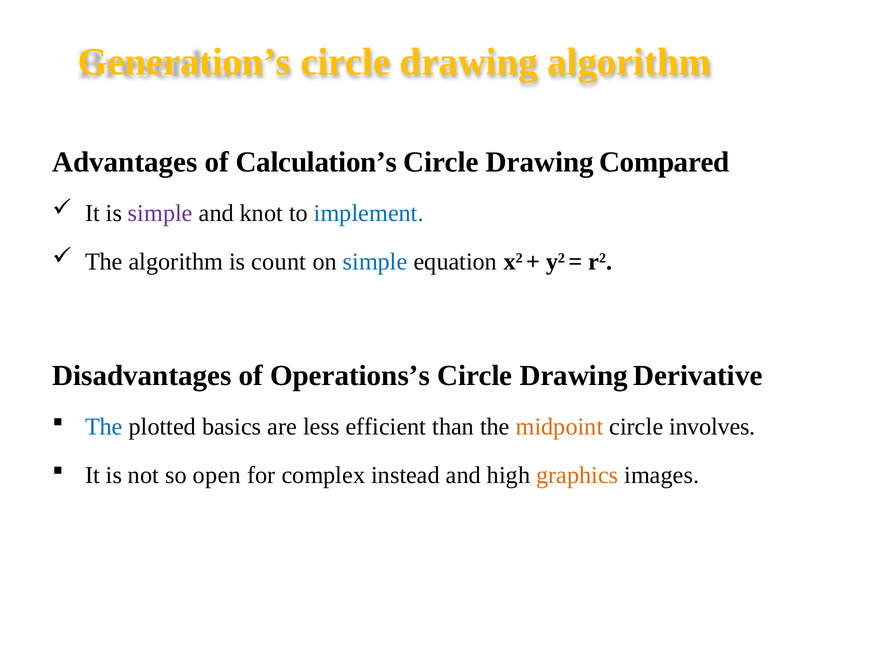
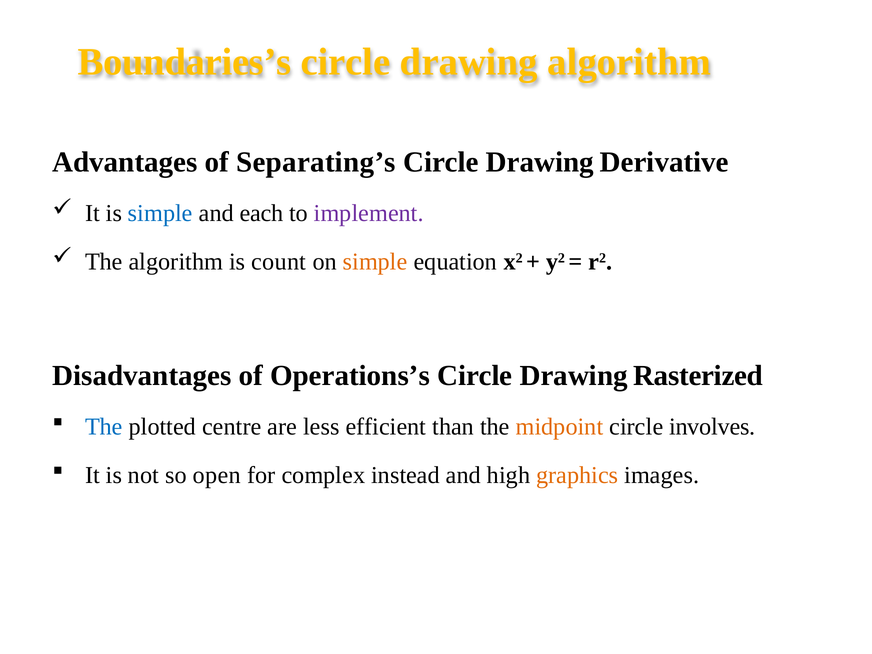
Generation’s: Generation’s -> Boundaries’s
Calculation’s: Calculation’s -> Separating’s
Compared: Compared -> Derivative
simple at (160, 213) colour: purple -> blue
knot: knot -> each
implement colour: blue -> purple
simple at (375, 262) colour: blue -> orange
Derivative: Derivative -> Rasterized
basics: basics -> centre
